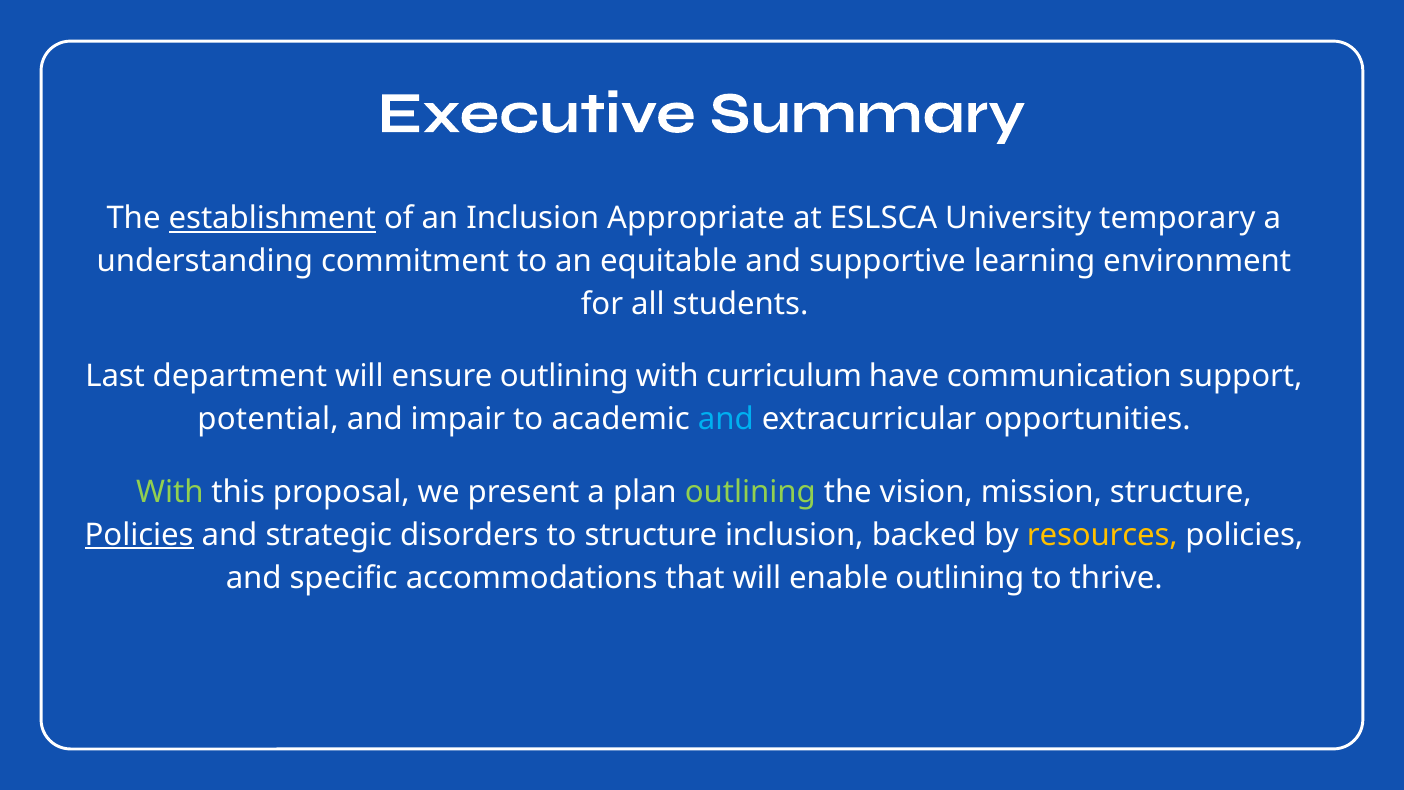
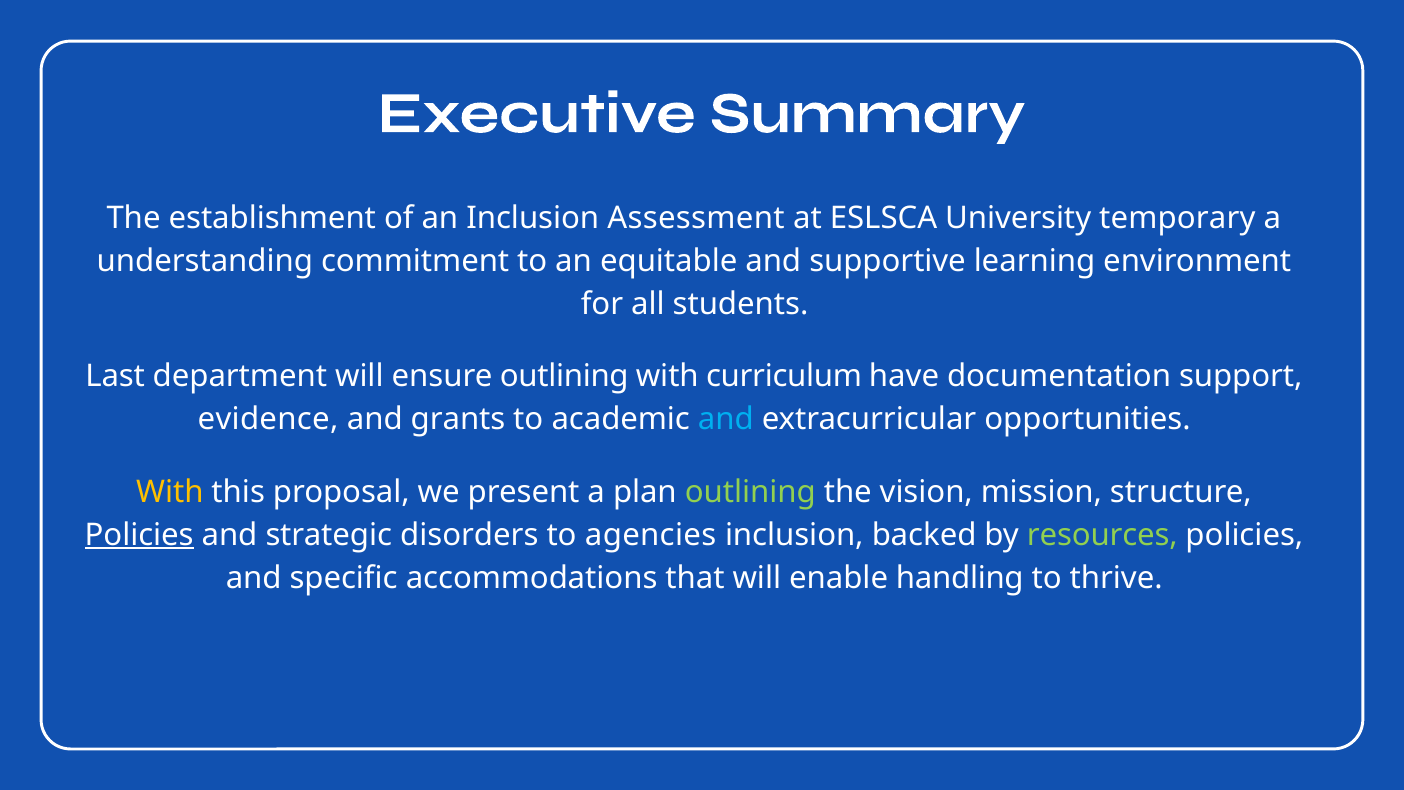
establishment underline: present -> none
Appropriate: Appropriate -> Assessment
communication: communication -> documentation
potential: potential -> evidence
impair: impair -> grants
With at (170, 492) colour: light green -> yellow
to structure: structure -> agencies
resources colour: yellow -> light green
enable outlining: outlining -> handling
